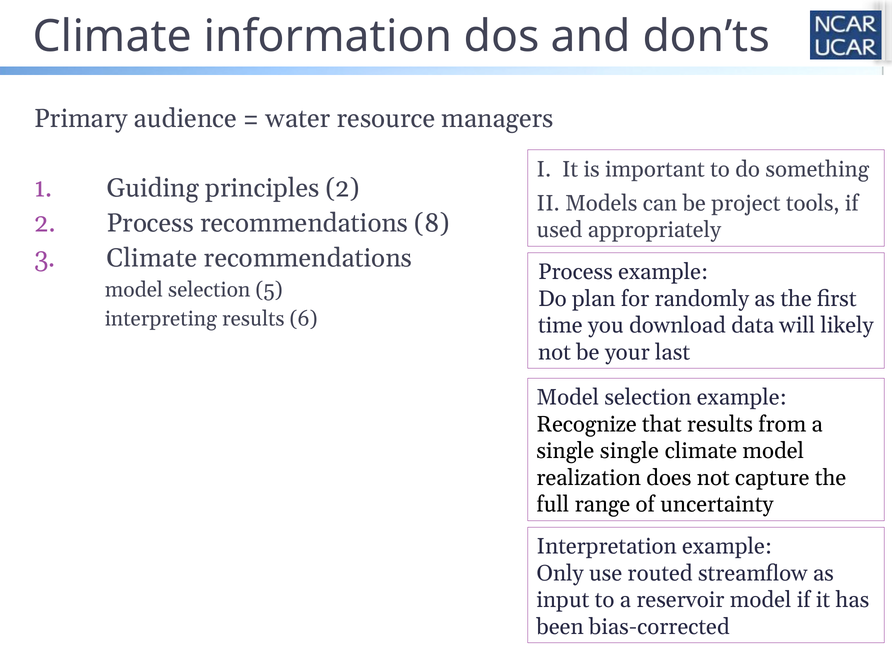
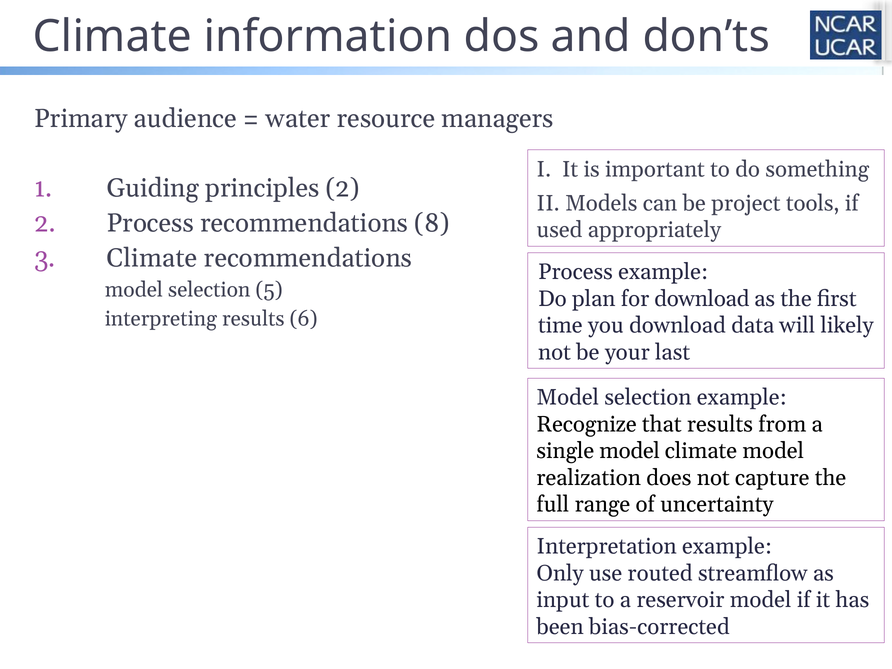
for randomly: randomly -> download
single single: single -> model
